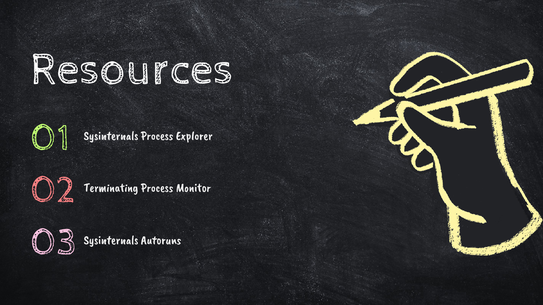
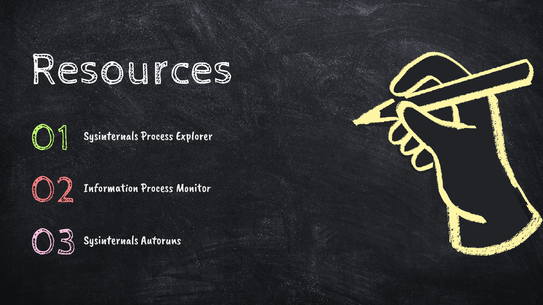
Terminating: Terminating -> Information
